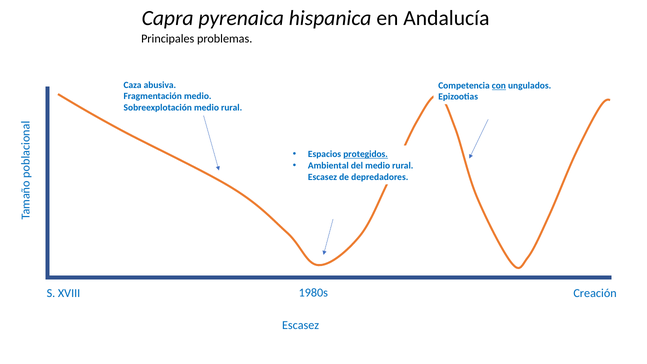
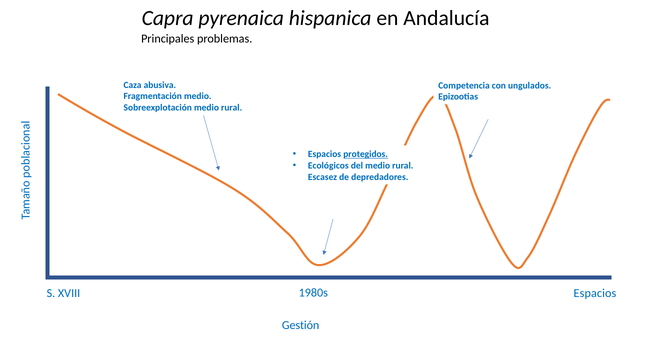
con underline: present -> none
Ambiental: Ambiental -> Ecológicos
XVIII Creación: Creación -> Espacios
Escasez at (301, 325): Escasez -> Gestión
